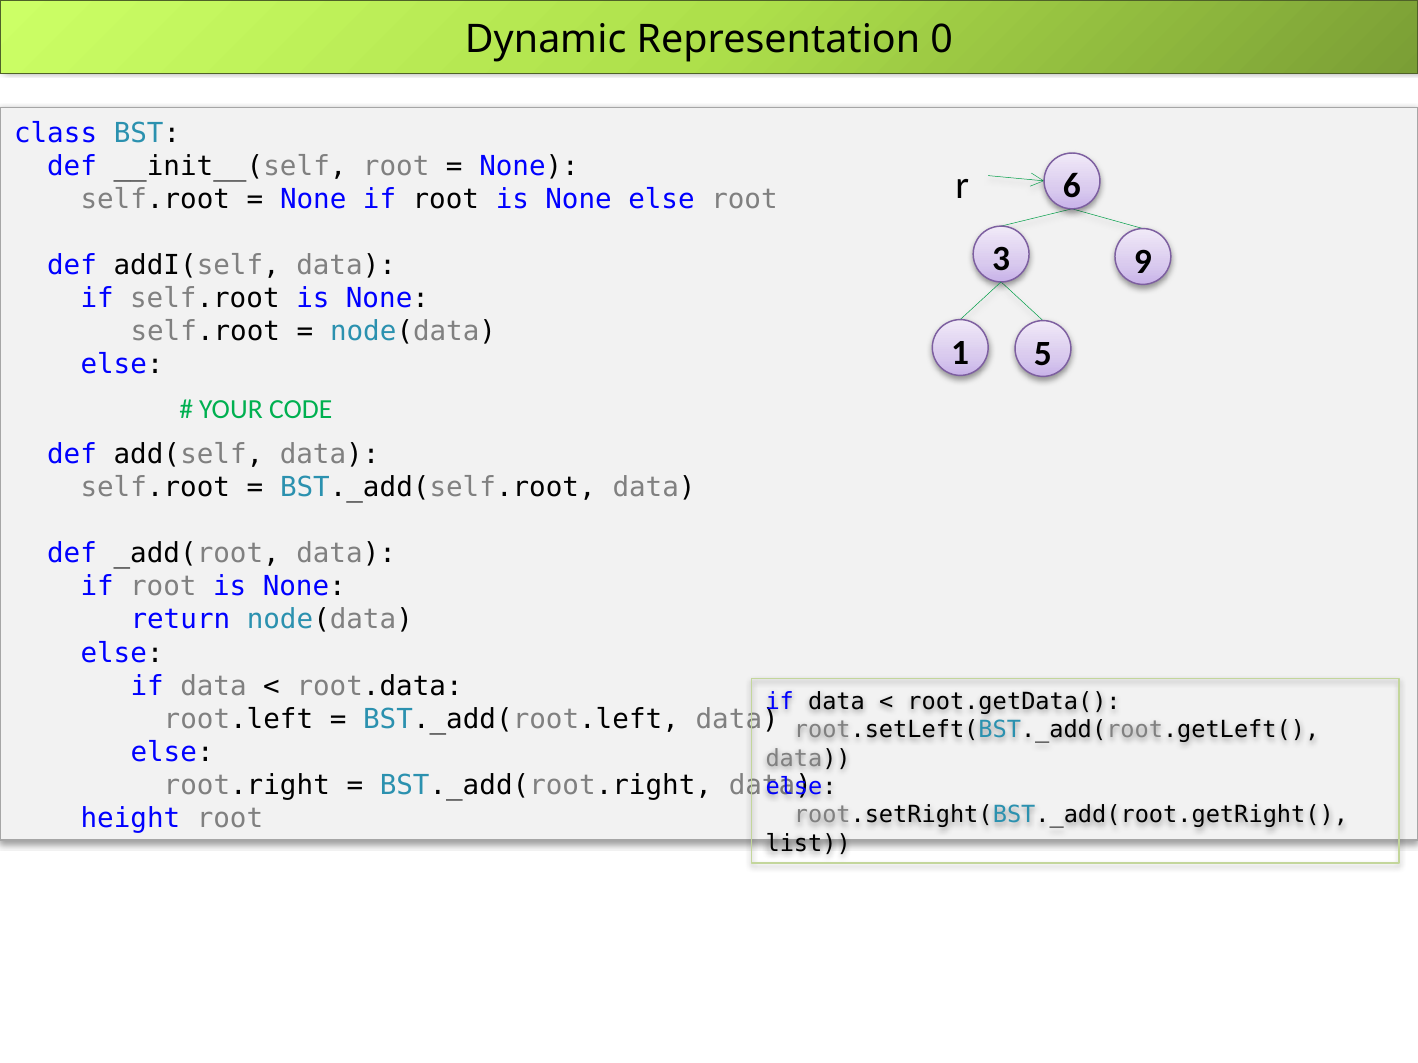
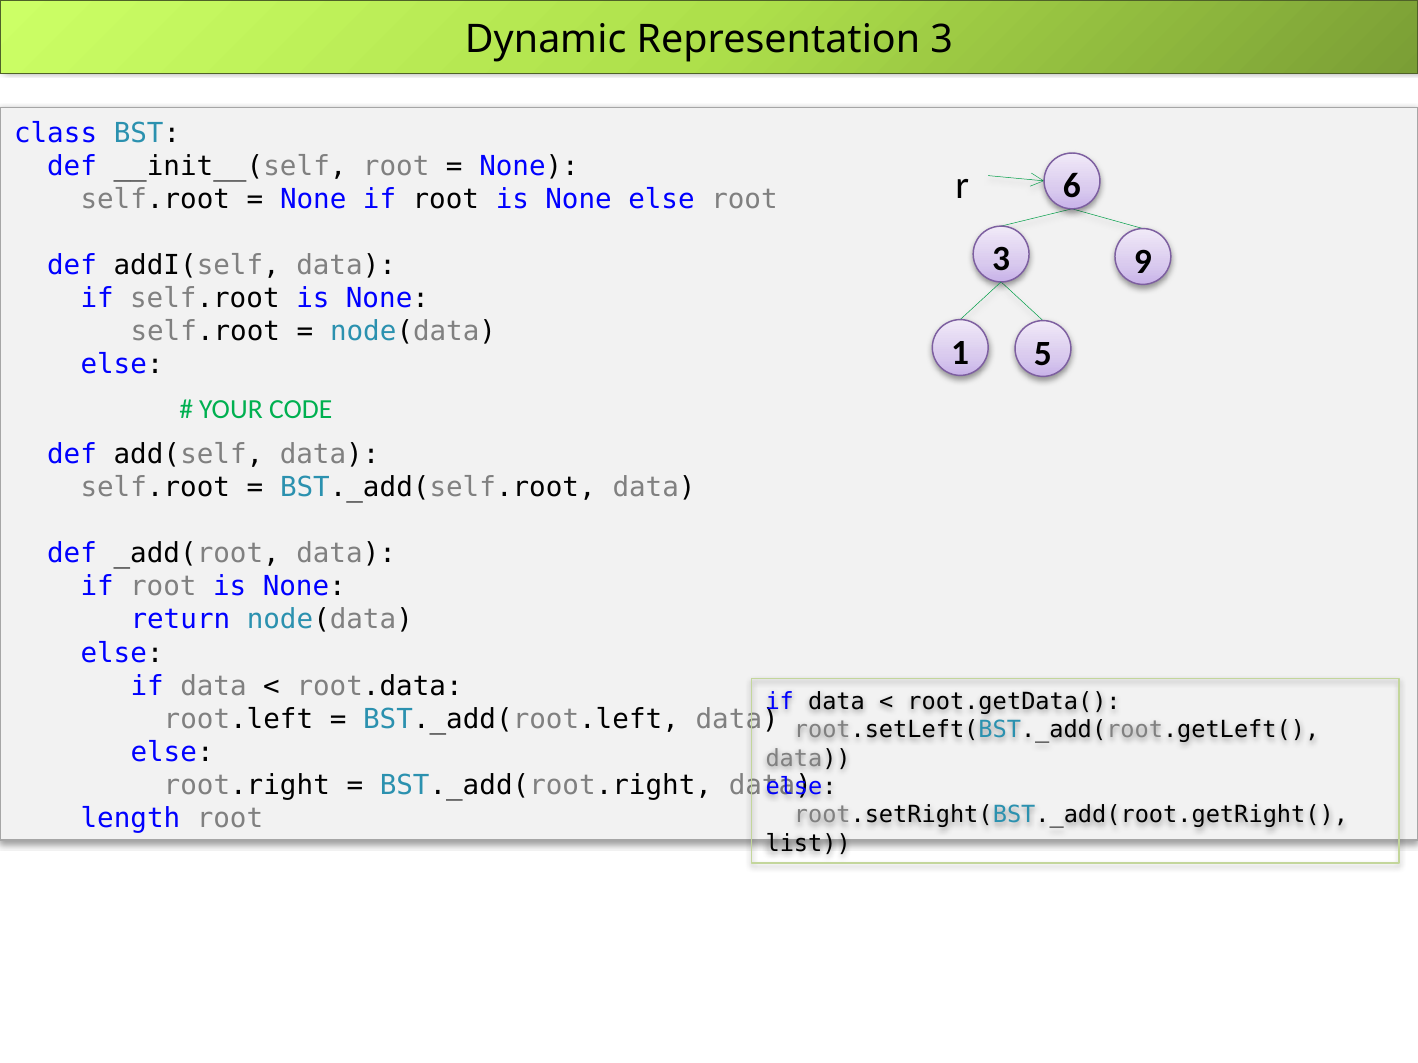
Representation 0: 0 -> 3
height: height -> length
